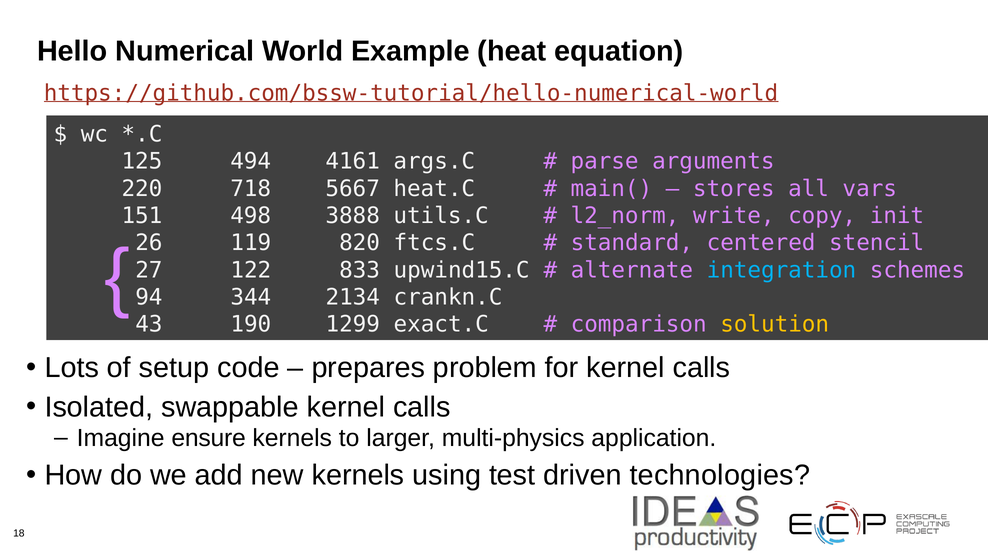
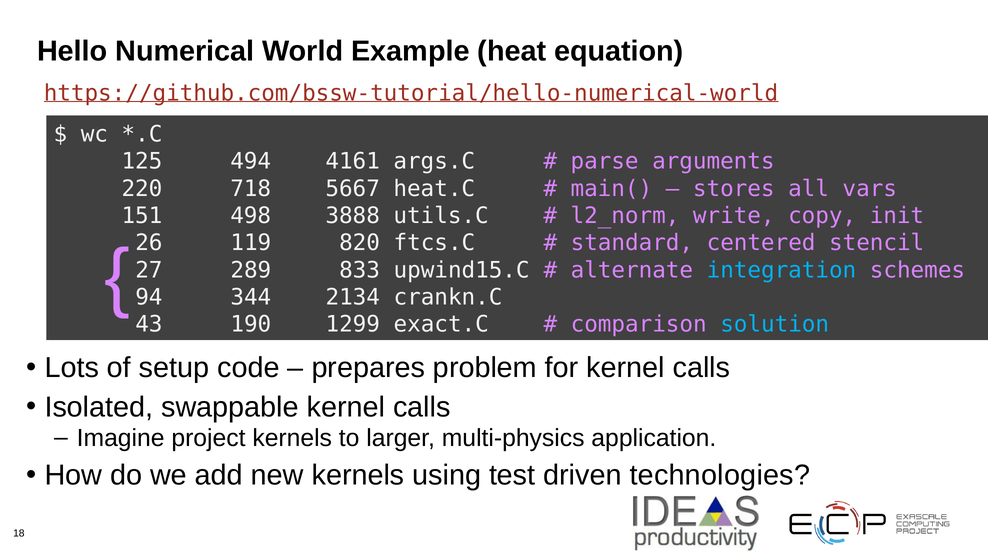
122: 122 -> 289
solution colour: yellow -> light blue
ensure: ensure -> project
